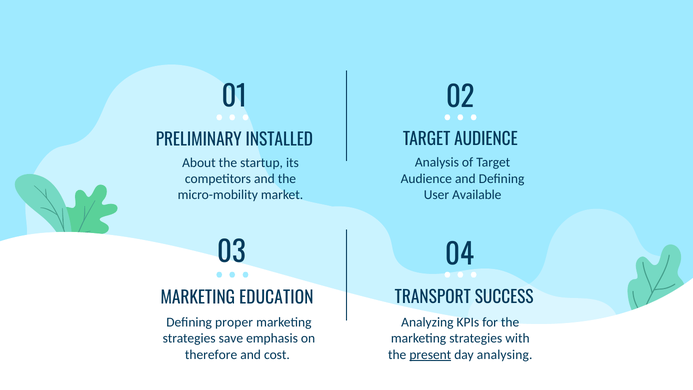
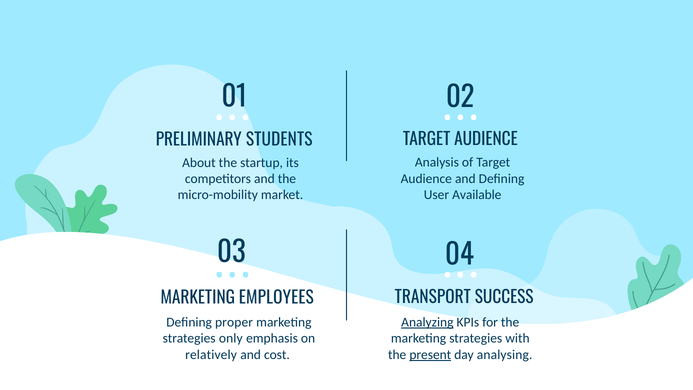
INSTALLED: INSTALLED -> STUDENTS
EDUCATION: EDUCATION -> EMPLOYEES
Analyzing underline: none -> present
save: save -> only
therefore: therefore -> relatively
